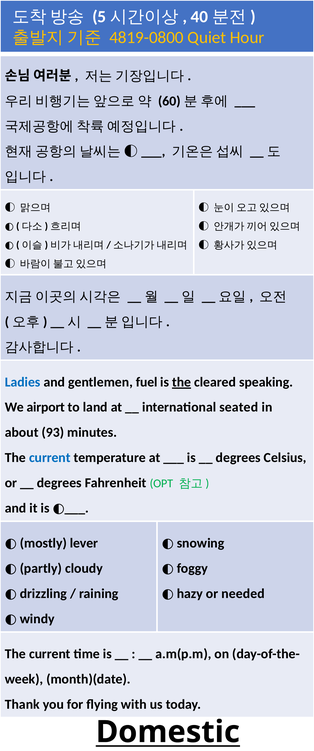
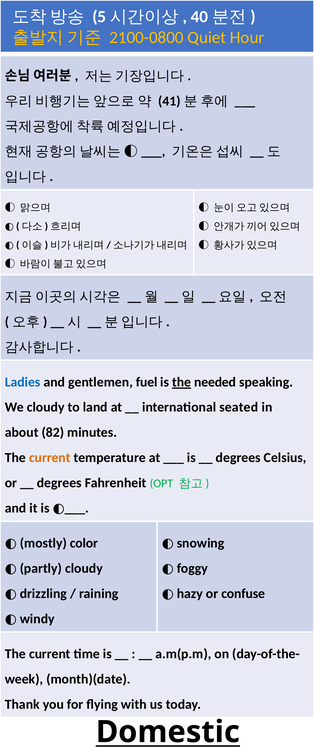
4819-0800: 4819-0800 -> 2100-0800
60: 60 -> 41
cleared: cleared -> needed
We airport: airport -> cloudy
93: 93 -> 82
current at (50, 458) colour: blue -> orange
lever: lever -> color
needed: needed -> confuse
